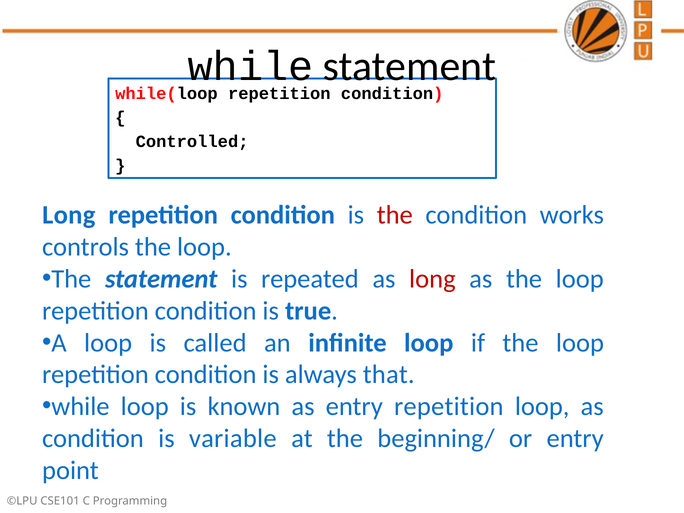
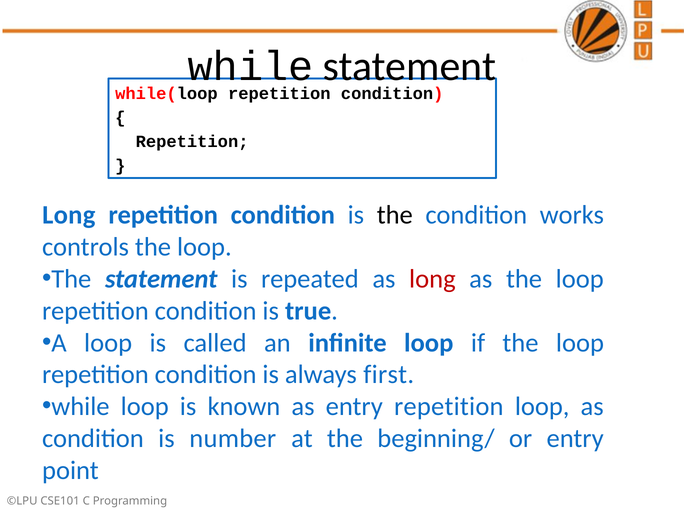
Controlled at (192, 141): Controlled -> Repetition
the at (395, 215) colour: red -> black
that: that -> first
variable: variable -> number
